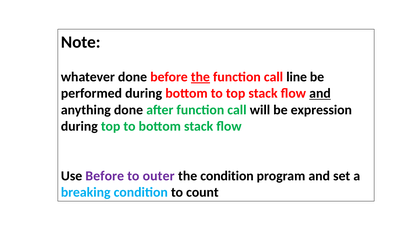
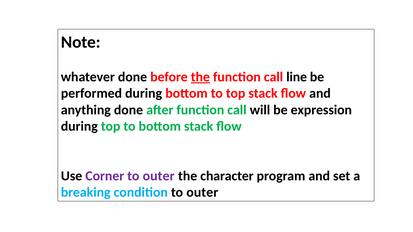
and at (320, 94) underline: present -> none
Use Before: Before -> Corner
the condition: condition -> character
condition to count: count -> outer
